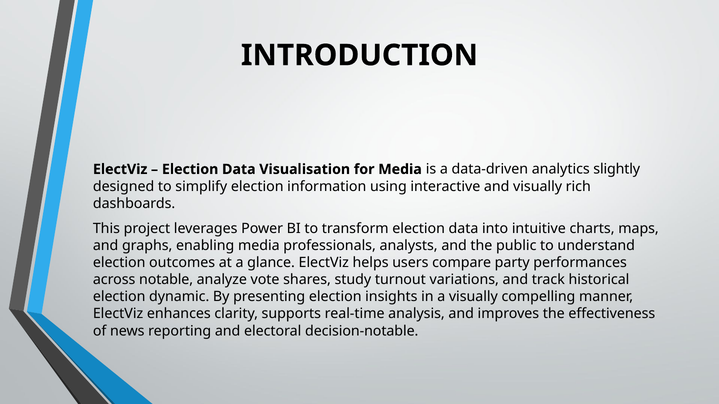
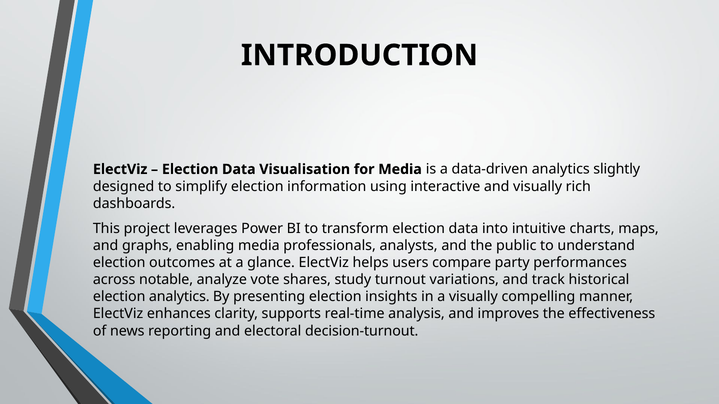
election dynamic: dynamic -> analytics
decision-notable: decision-notable -> decision-turnout
